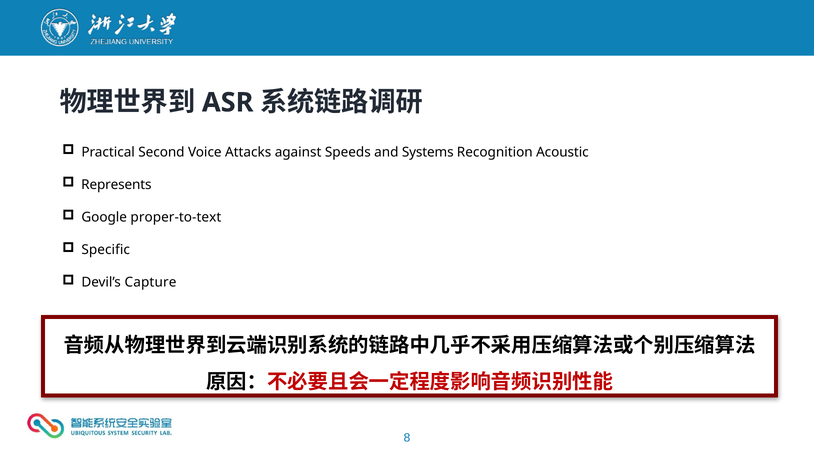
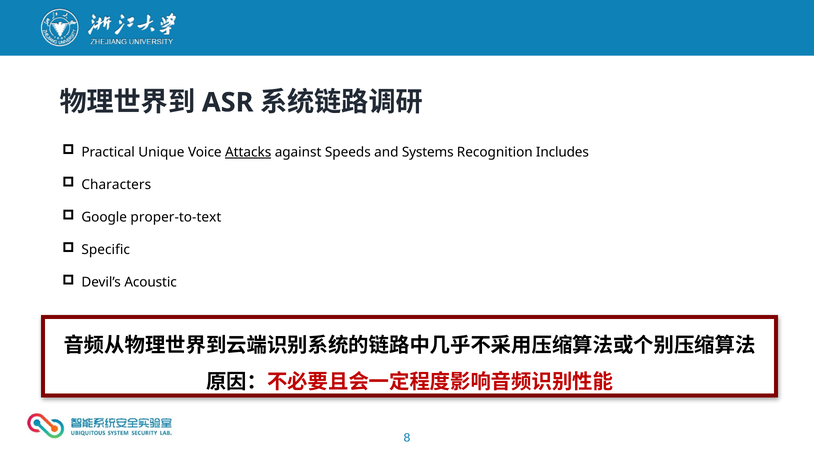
Second: Second -> Unique
Attacks underline: none -> present
Acoustic: Acoustic -> Includes
Represents: Represents -> Characters
Capture: Capture -> Acoustic
